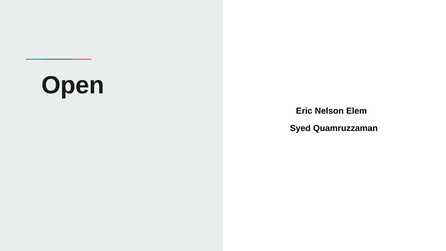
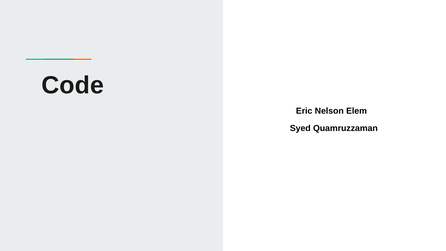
Open: Open -> Code
